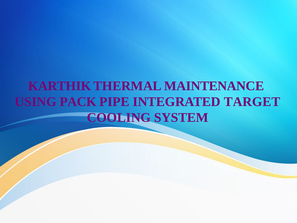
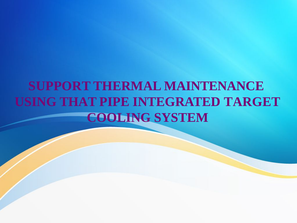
KARTHIK: KARTHIK -> SUPPORT
PACK: PACK -> THAT
